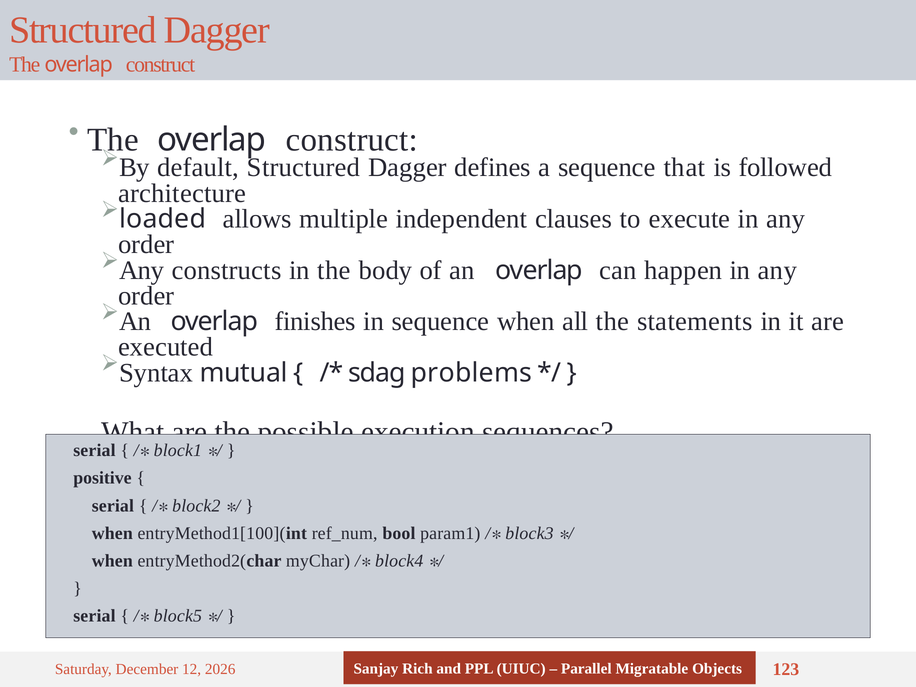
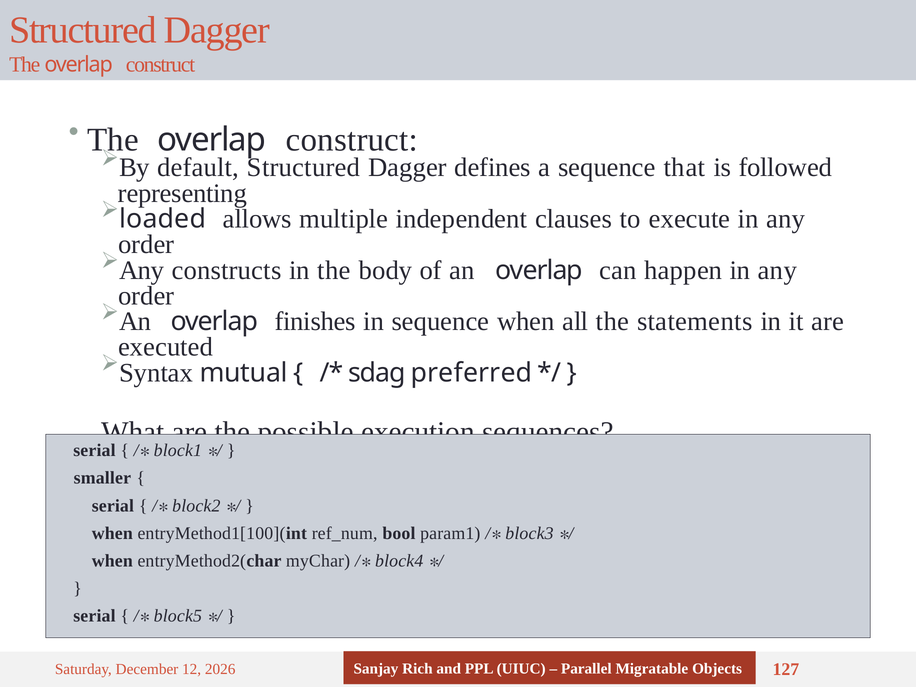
architecture: architecture -> representing
problems: problems -> preferred
positive: positive -> smaller
123: 123 -> 127
